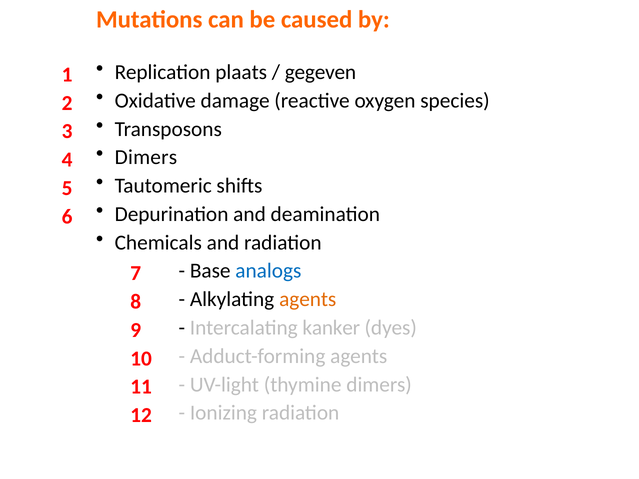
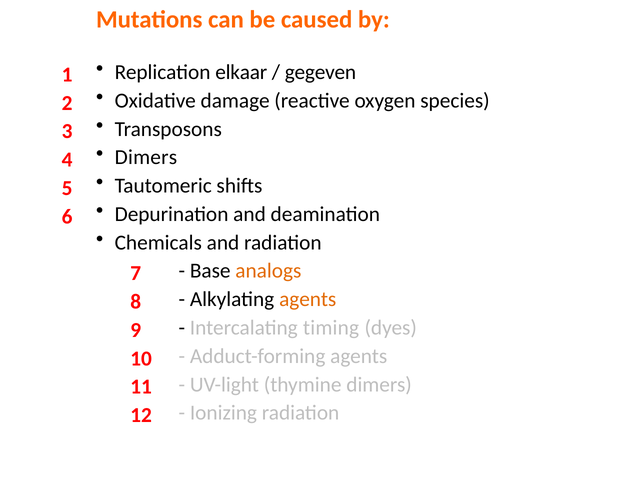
plaats: plaats -> elkaar
analogs colour: blue -> orange
kanker: kanker -> timing
